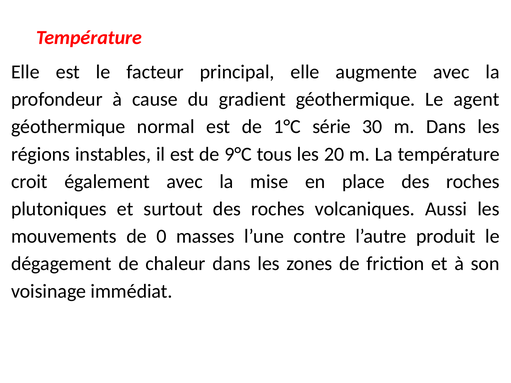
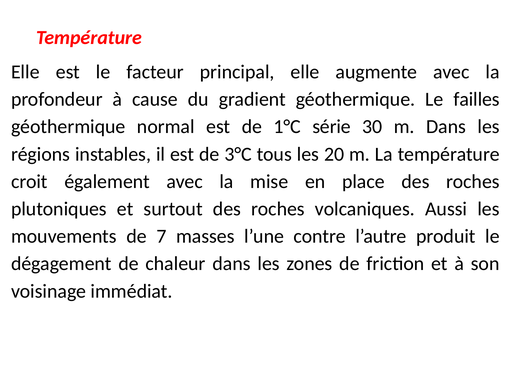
agent: agent -> failles
9°C: 9°C -> 3°C
0: 0 -> 7
